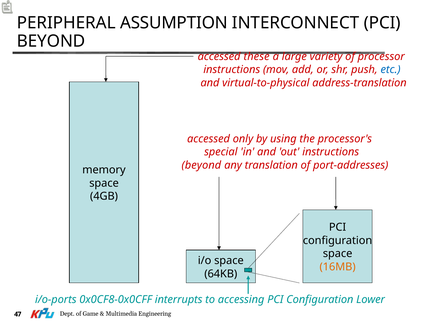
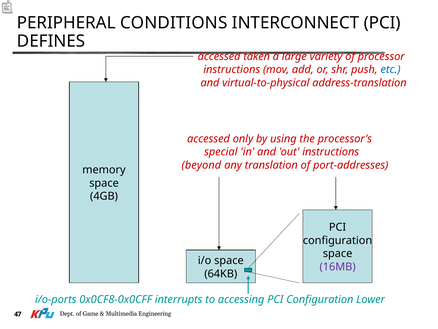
ASSUMPTION: ASSUMPTION -> CONDITIONS
BEYOND at (51, 41): BEYOND -> DEFINES
these: these -> taken
16MB colour: orange -> purple
